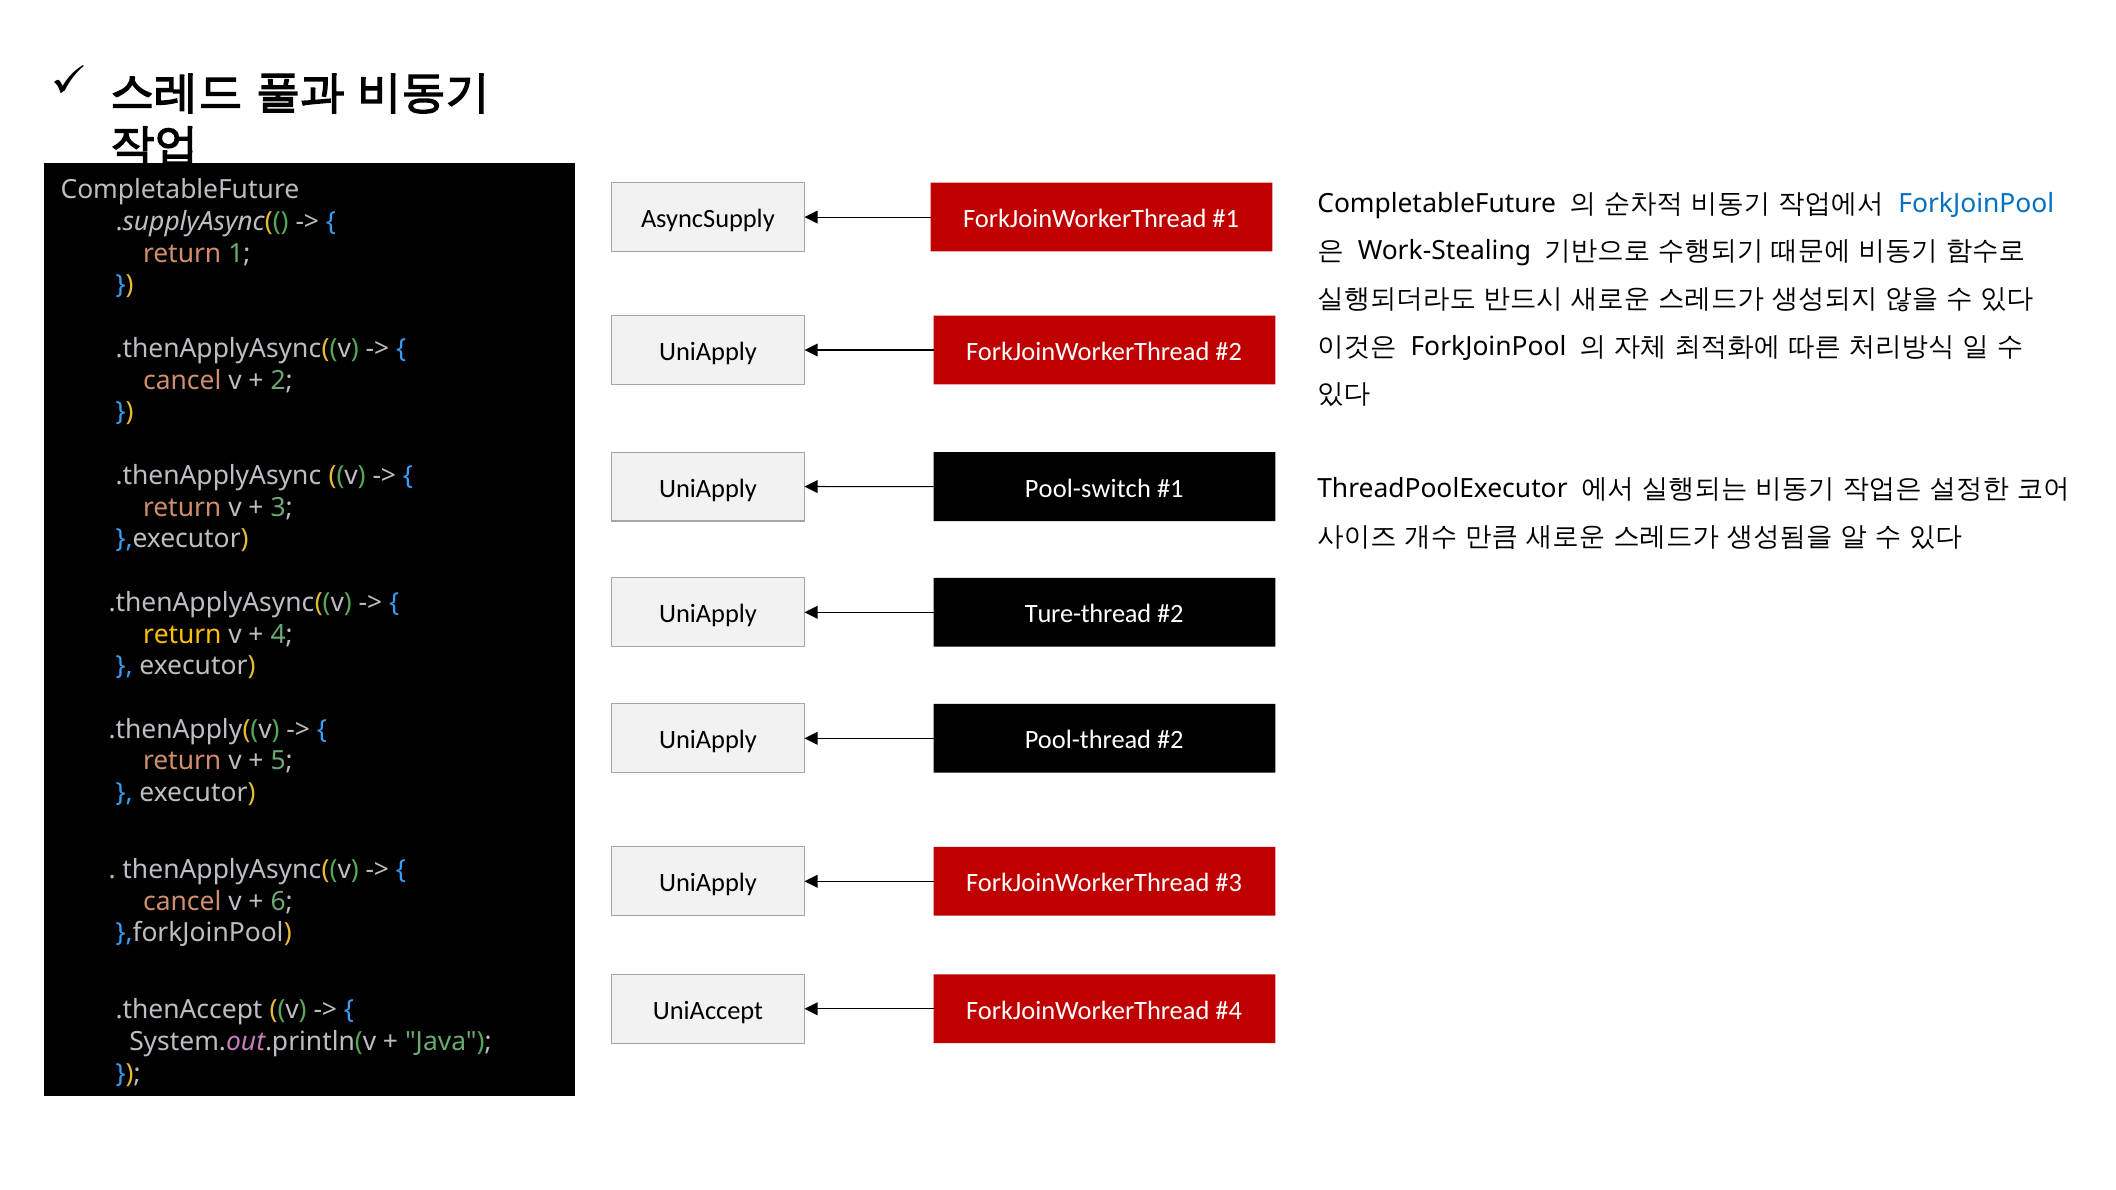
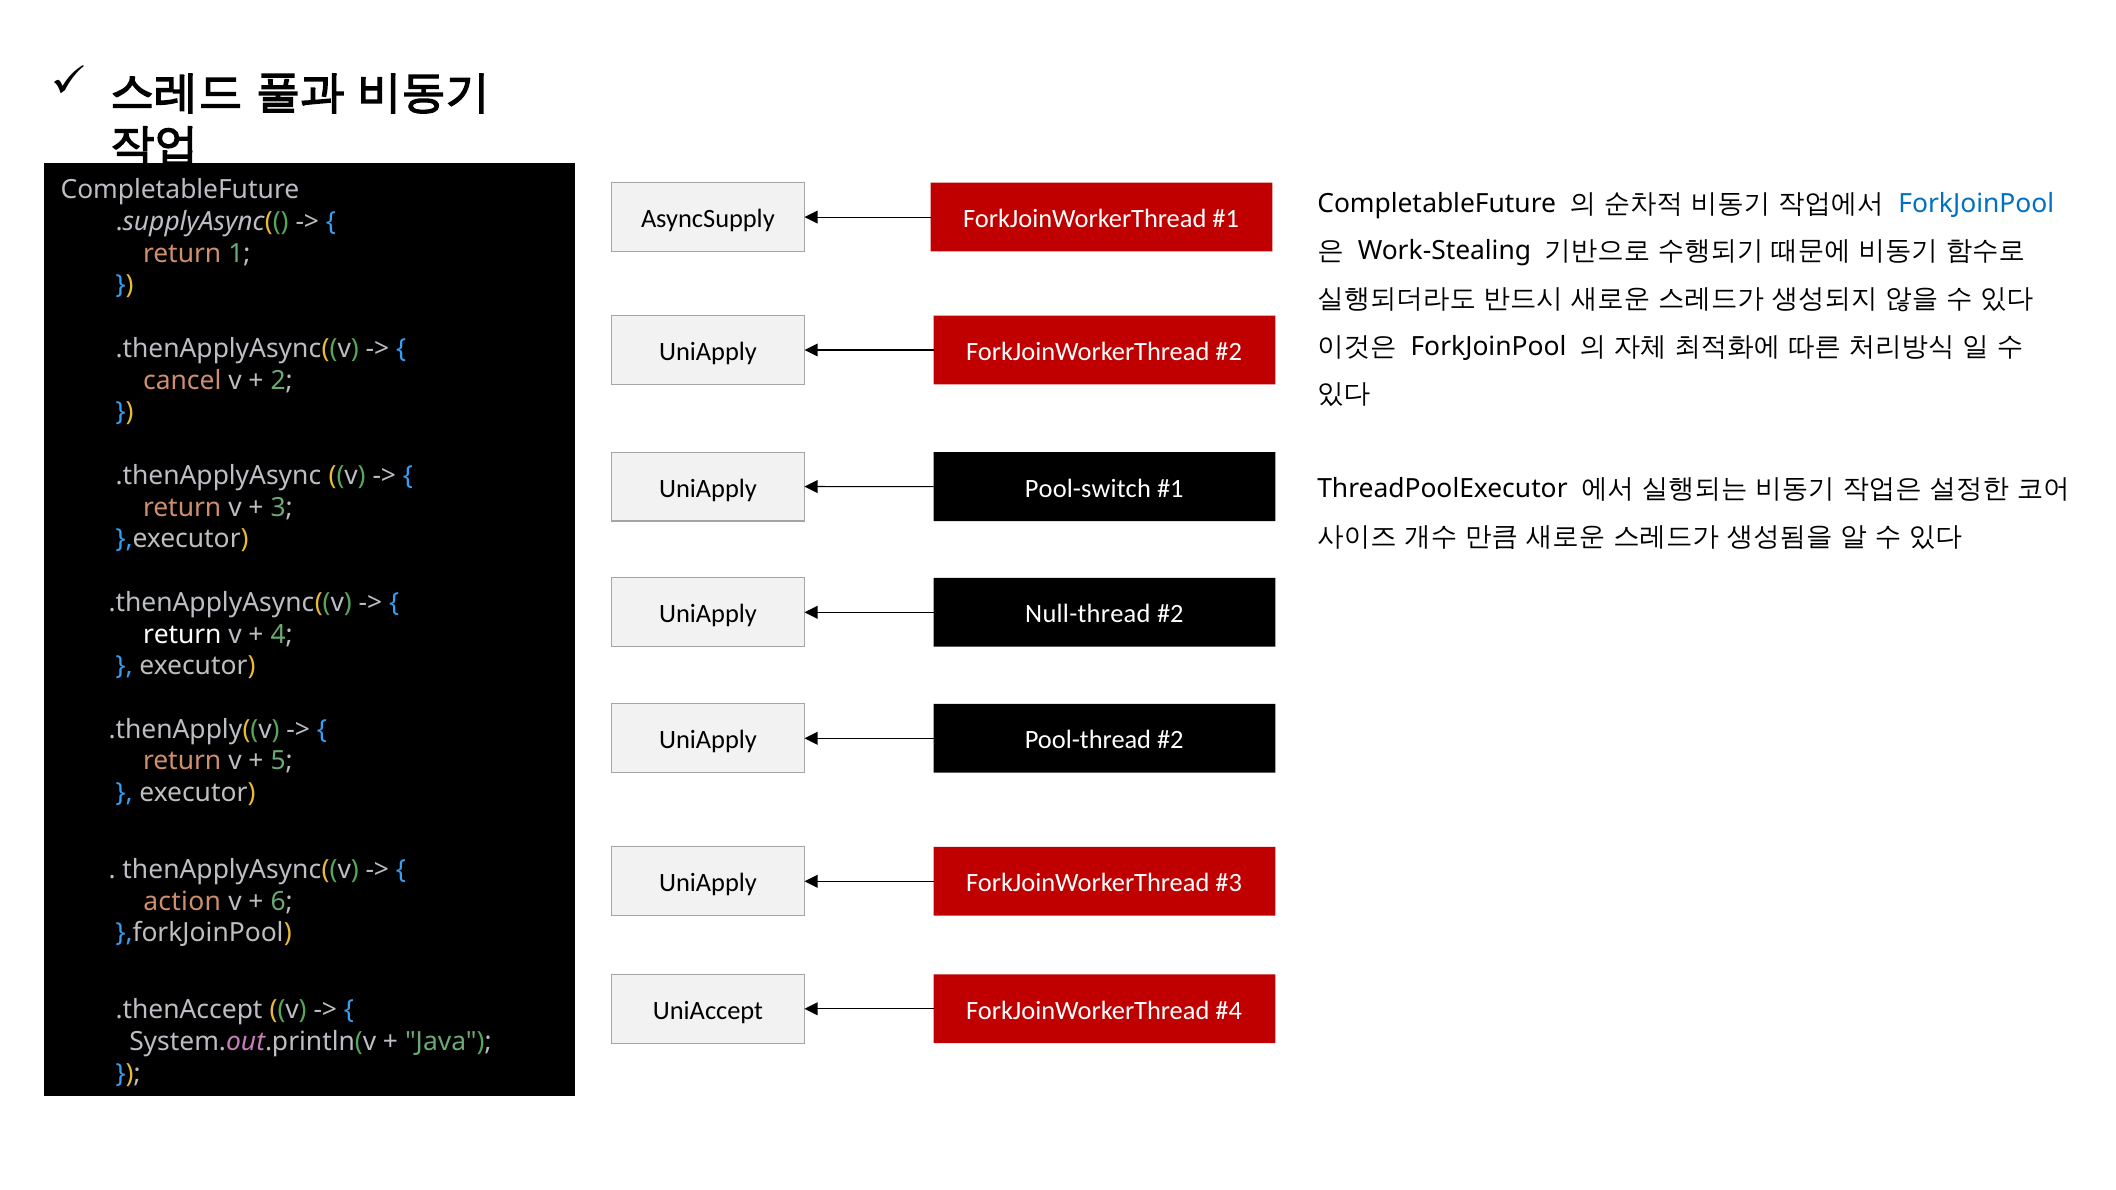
Ture-thread: Ture-thread -> Null-thread
return at (182, 634) colour: yellow -> white
cancel at (182, 902): cancel -> action
